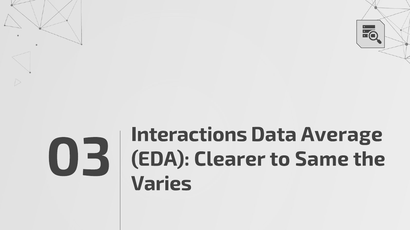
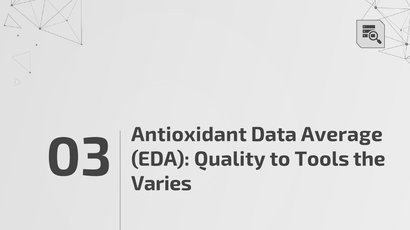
Interactions: Interactions -> Antioxidant
Clearer: Clearer -> Quality
Same: Same -> Tools
